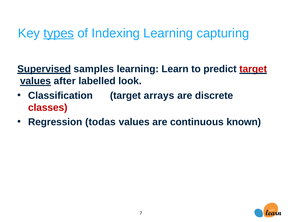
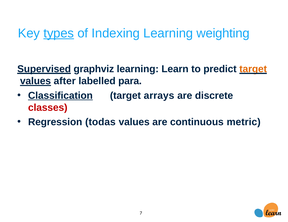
capturing: capturing -> weighting
samples: samples -> graphviz
target at (253, 69) colour: red -> orange
look: look -> para
Classification underline: none -> present
known: known -> metric
